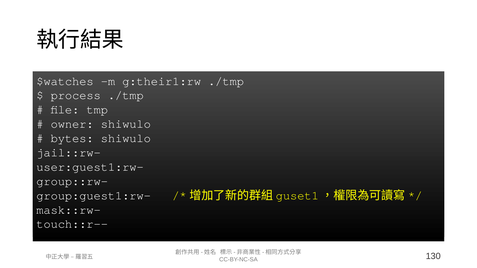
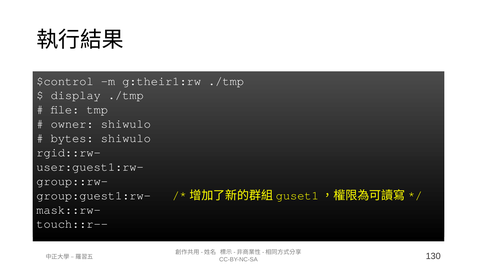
$watches: $watches -> $control
process: process -> display
jail::rw-: jail::rw- -> rgid::rw-
